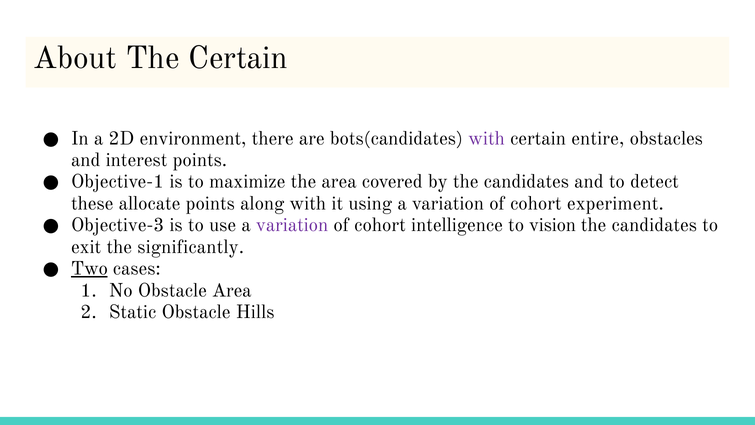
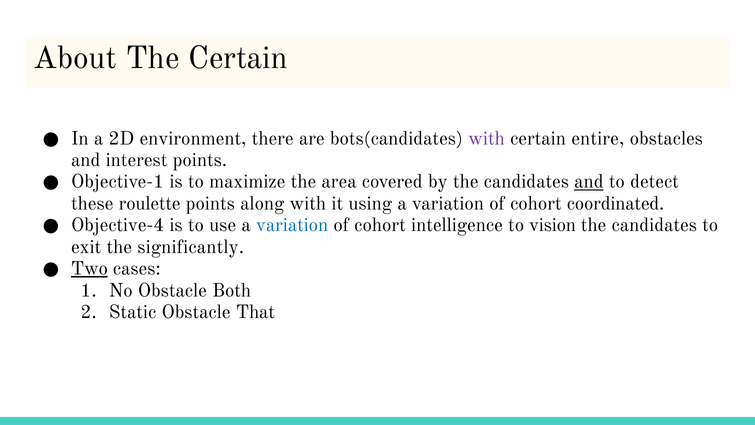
and at (589, 182) underline: none -> present
allocate: allocate -> roulette
experiment: experiment -> coordinated
Objective-3: Objective-3 -> Objective-4
variation at (292, 225) colour: purple -> blue
Obstacle Area: Area -> Both
Hills: Hills -> That
